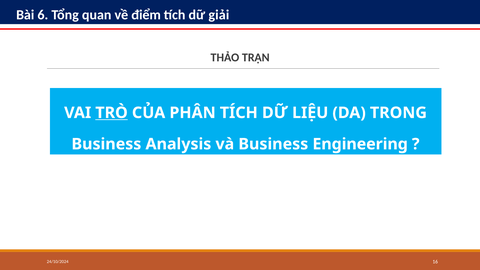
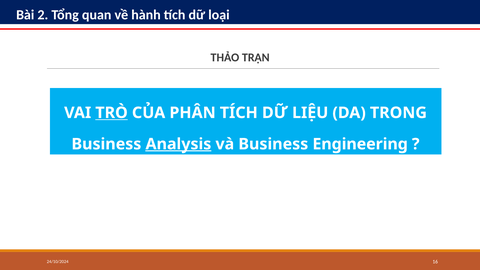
6: 6 -> 2
điểm: điểm -> hành
giải: giải -> loại
Analysis underline: none -> present
